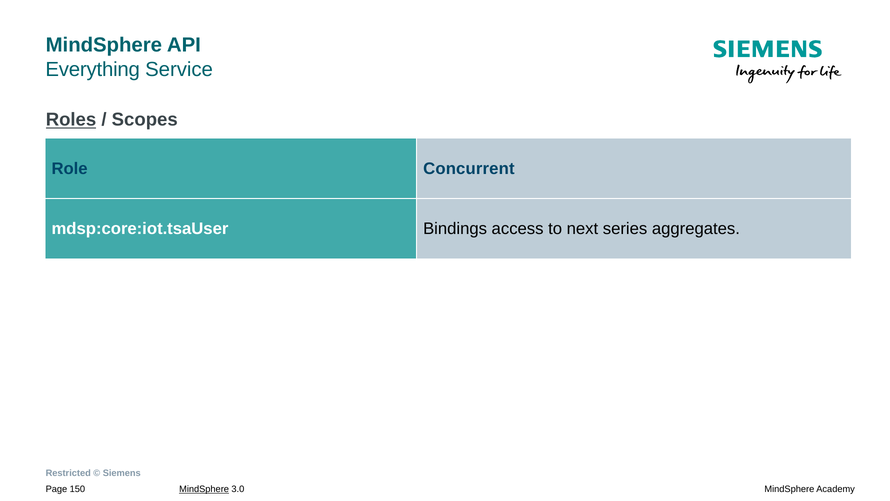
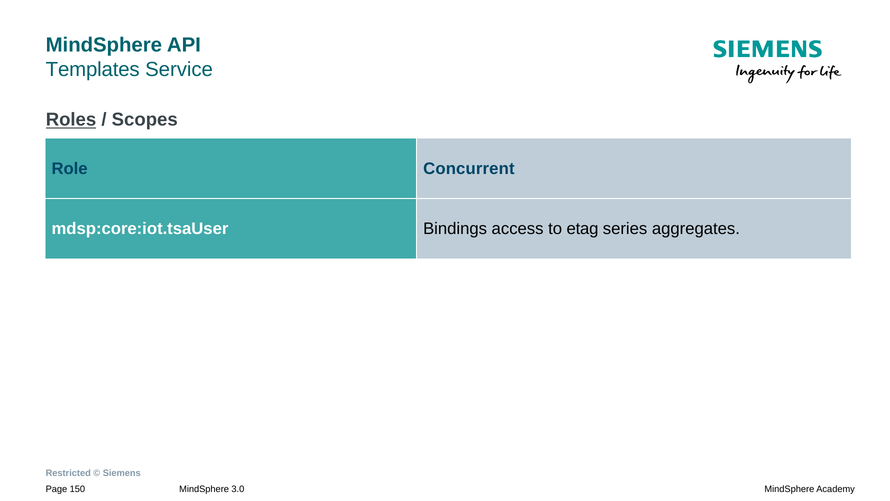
Everything: Everything -> Templates
next: next -> etag
MindSphere at (204, 489) underline: present -> none
